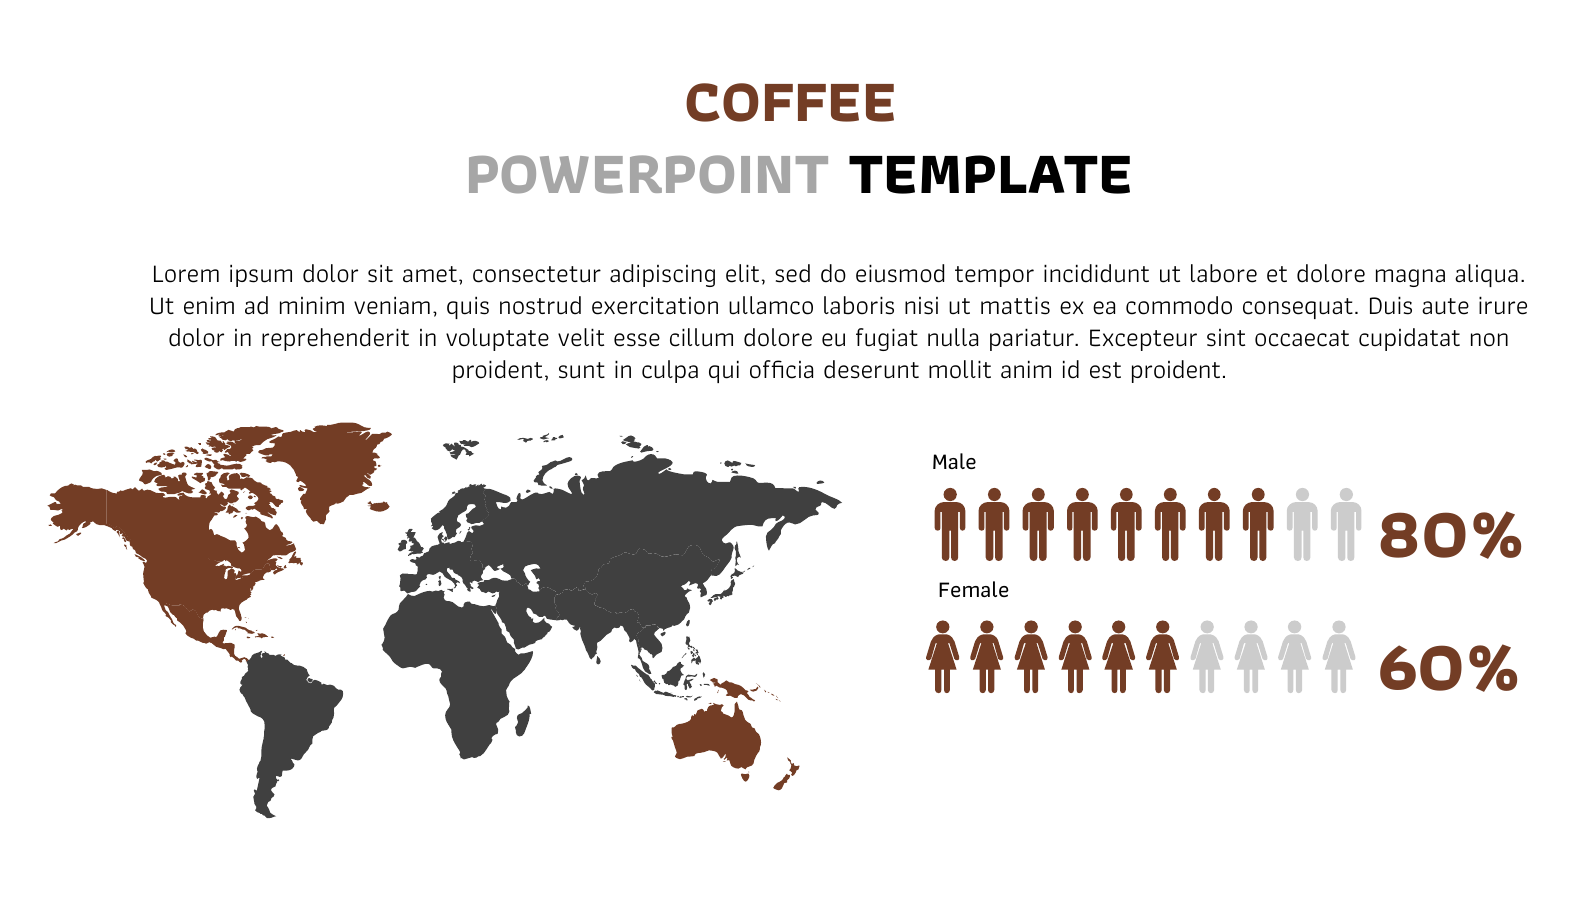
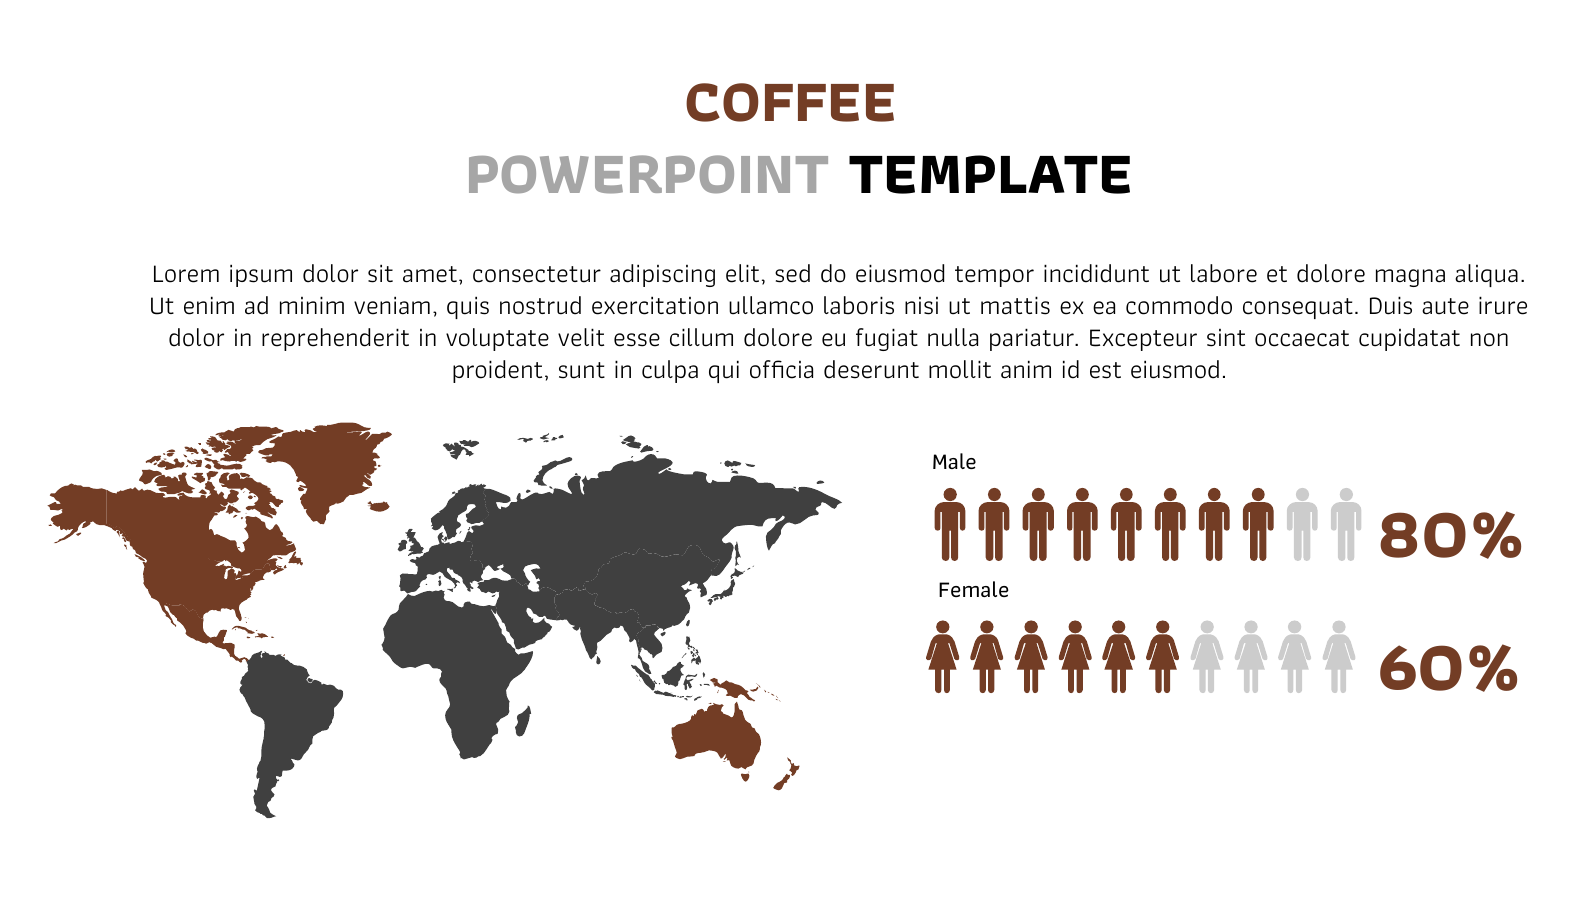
est proident: proident -> eiusmod
